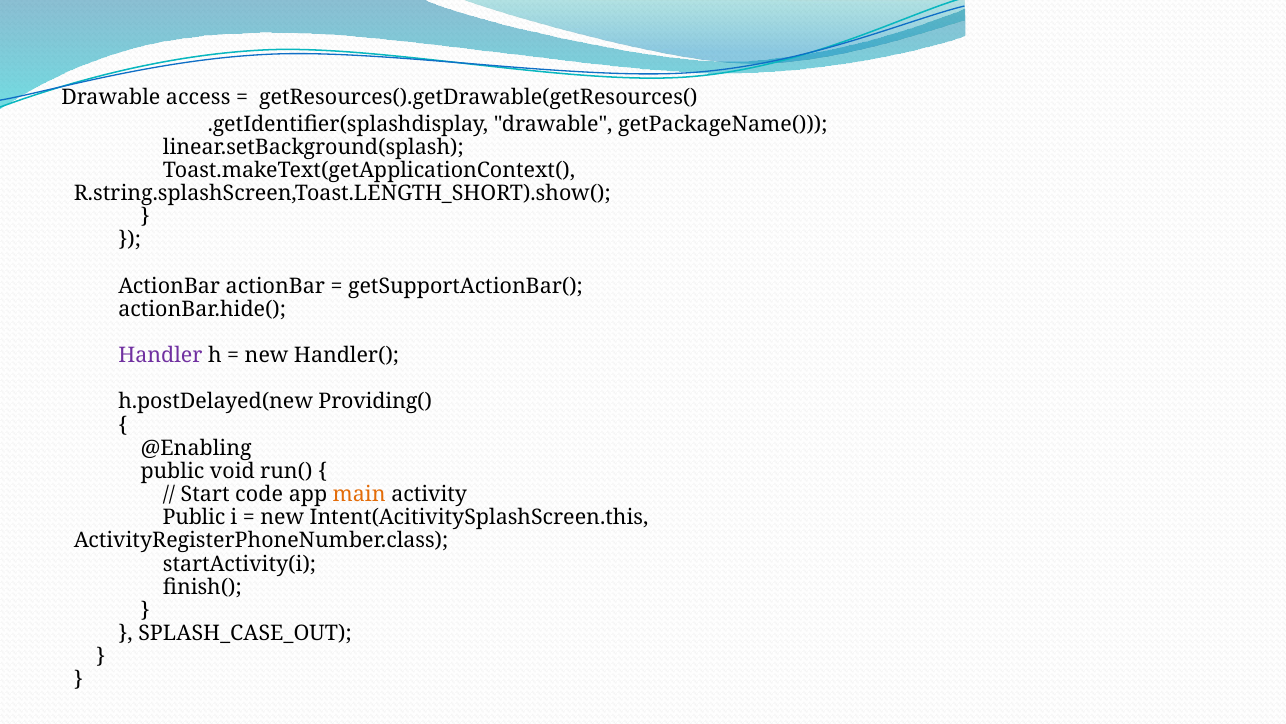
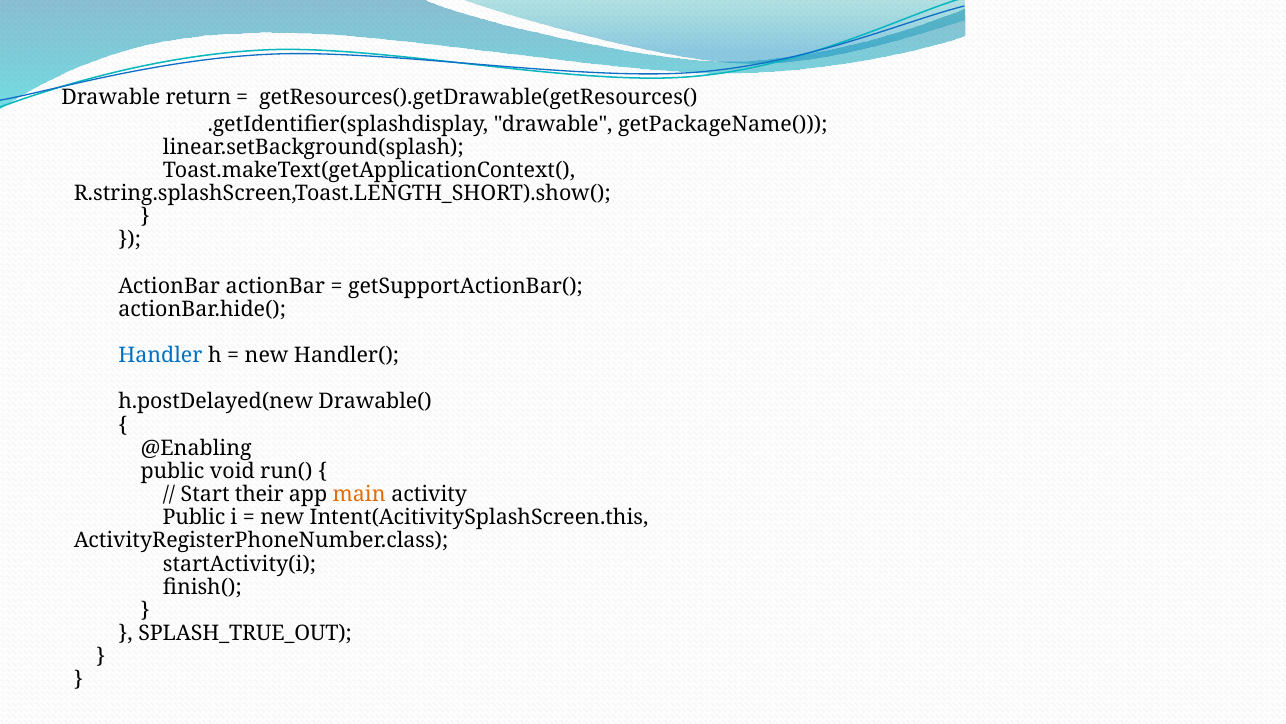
access: access -> return
Handler colour: purple -> blue
Providing(: Providing( -> Drawable(
code: code -> their
SPLASH_CASE_OUT: SPLASH_CASE_OUT -> SPLASH_TRUE_OUT
